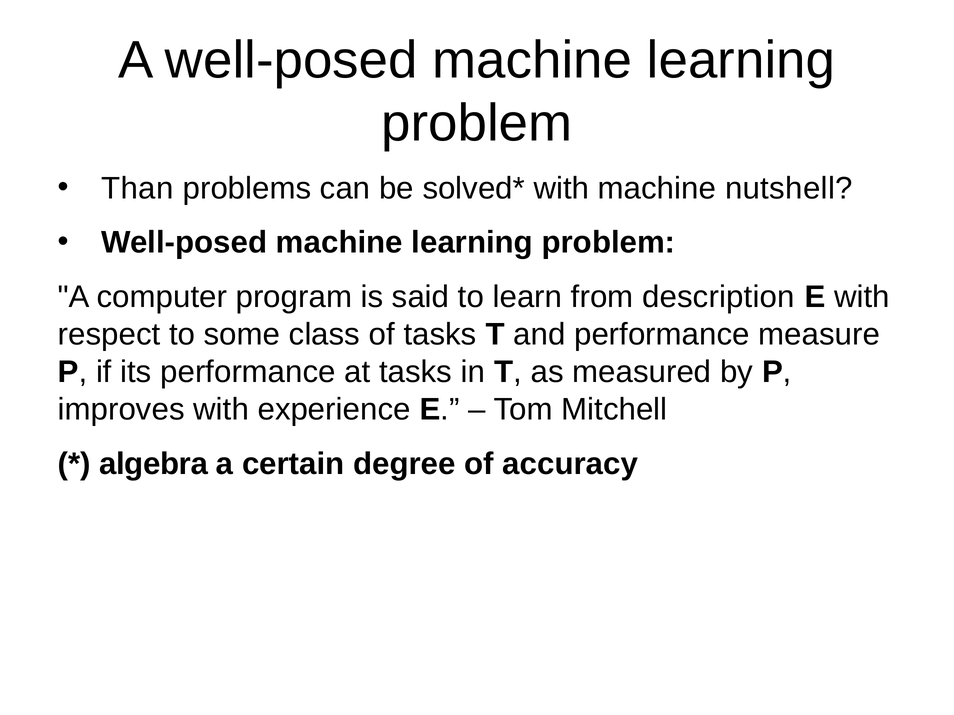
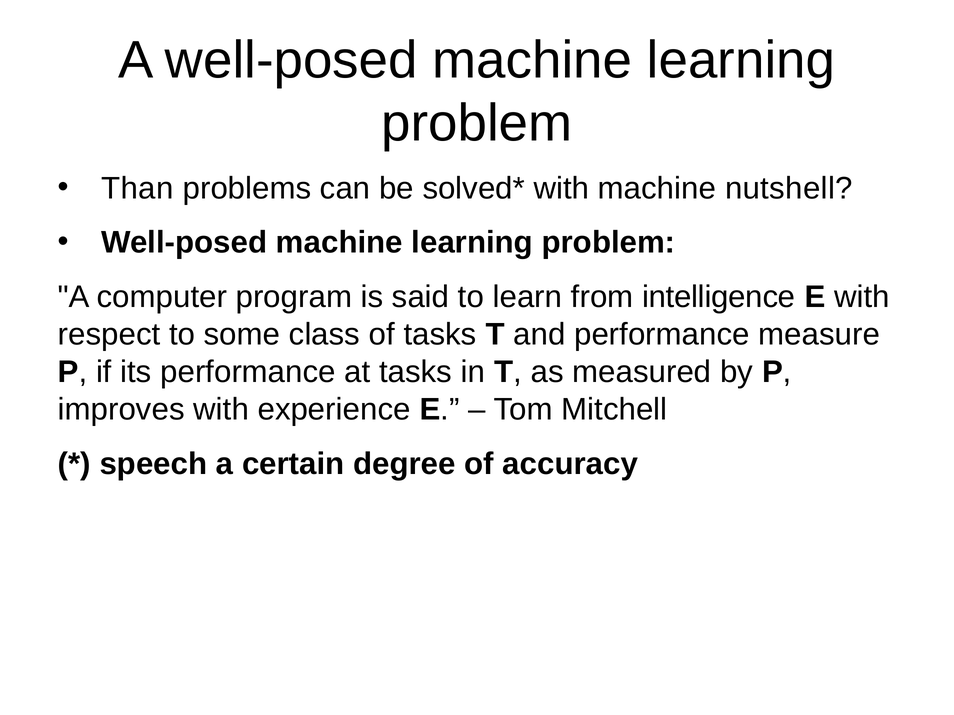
description: description -> intelligence
algebra: algebra -> speech
